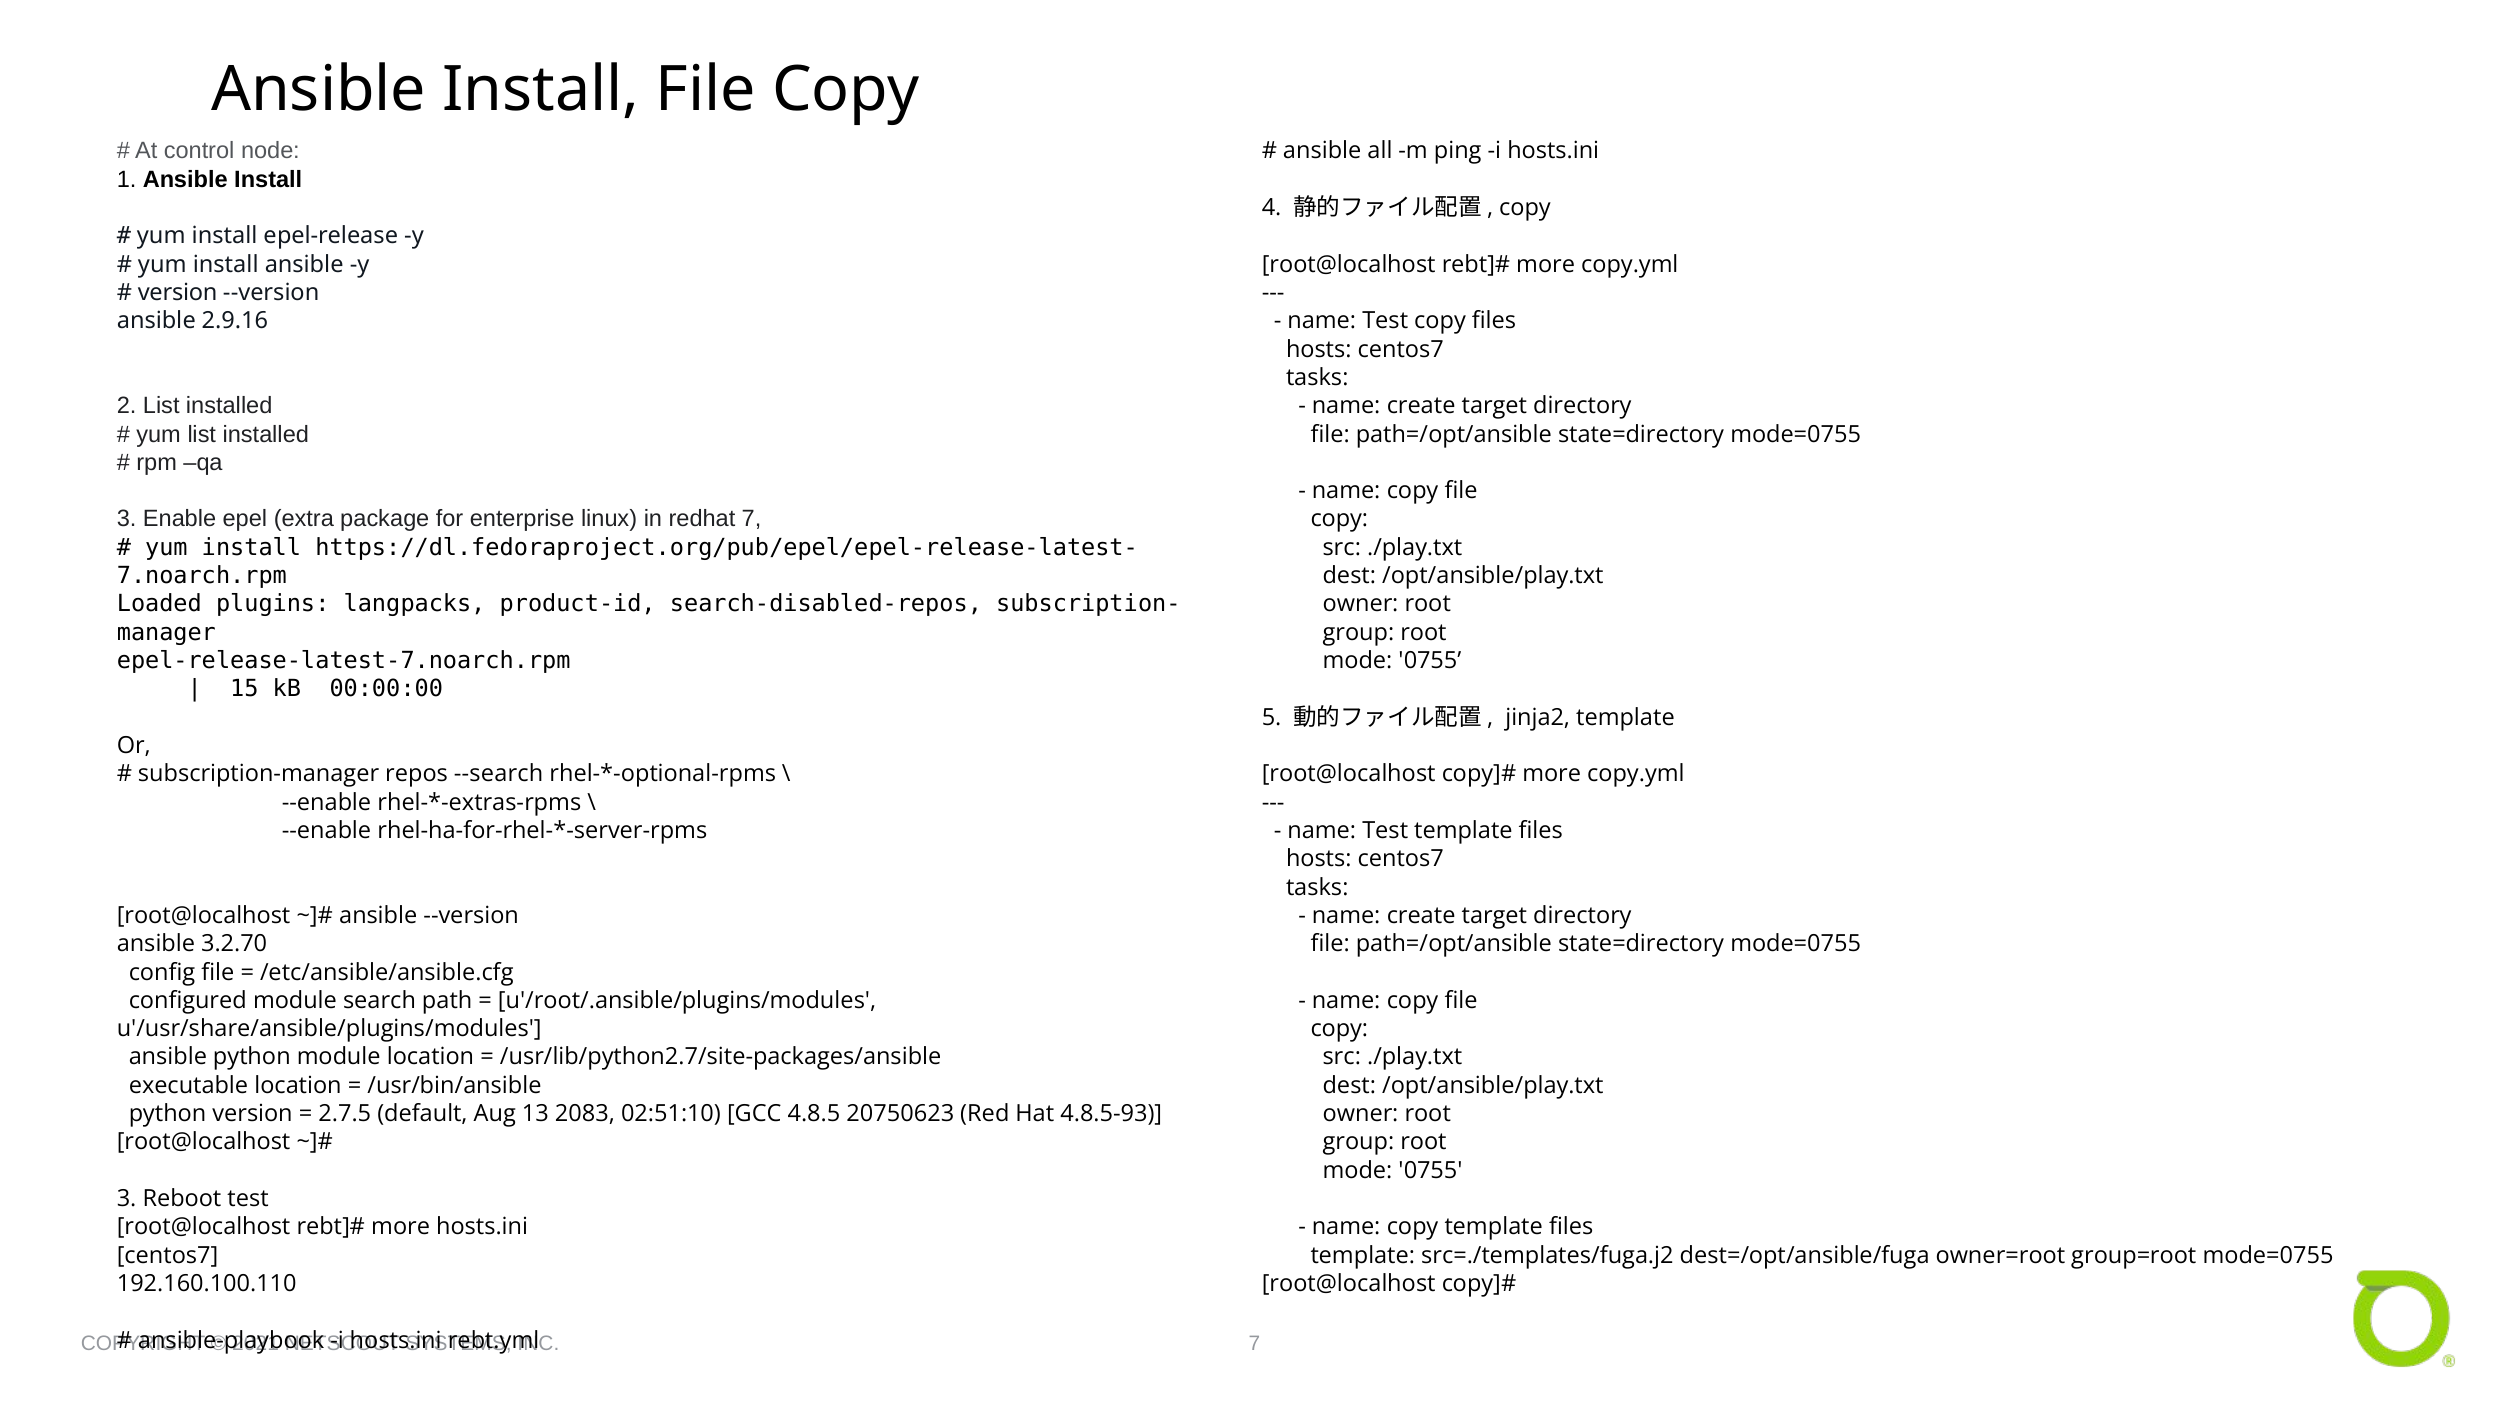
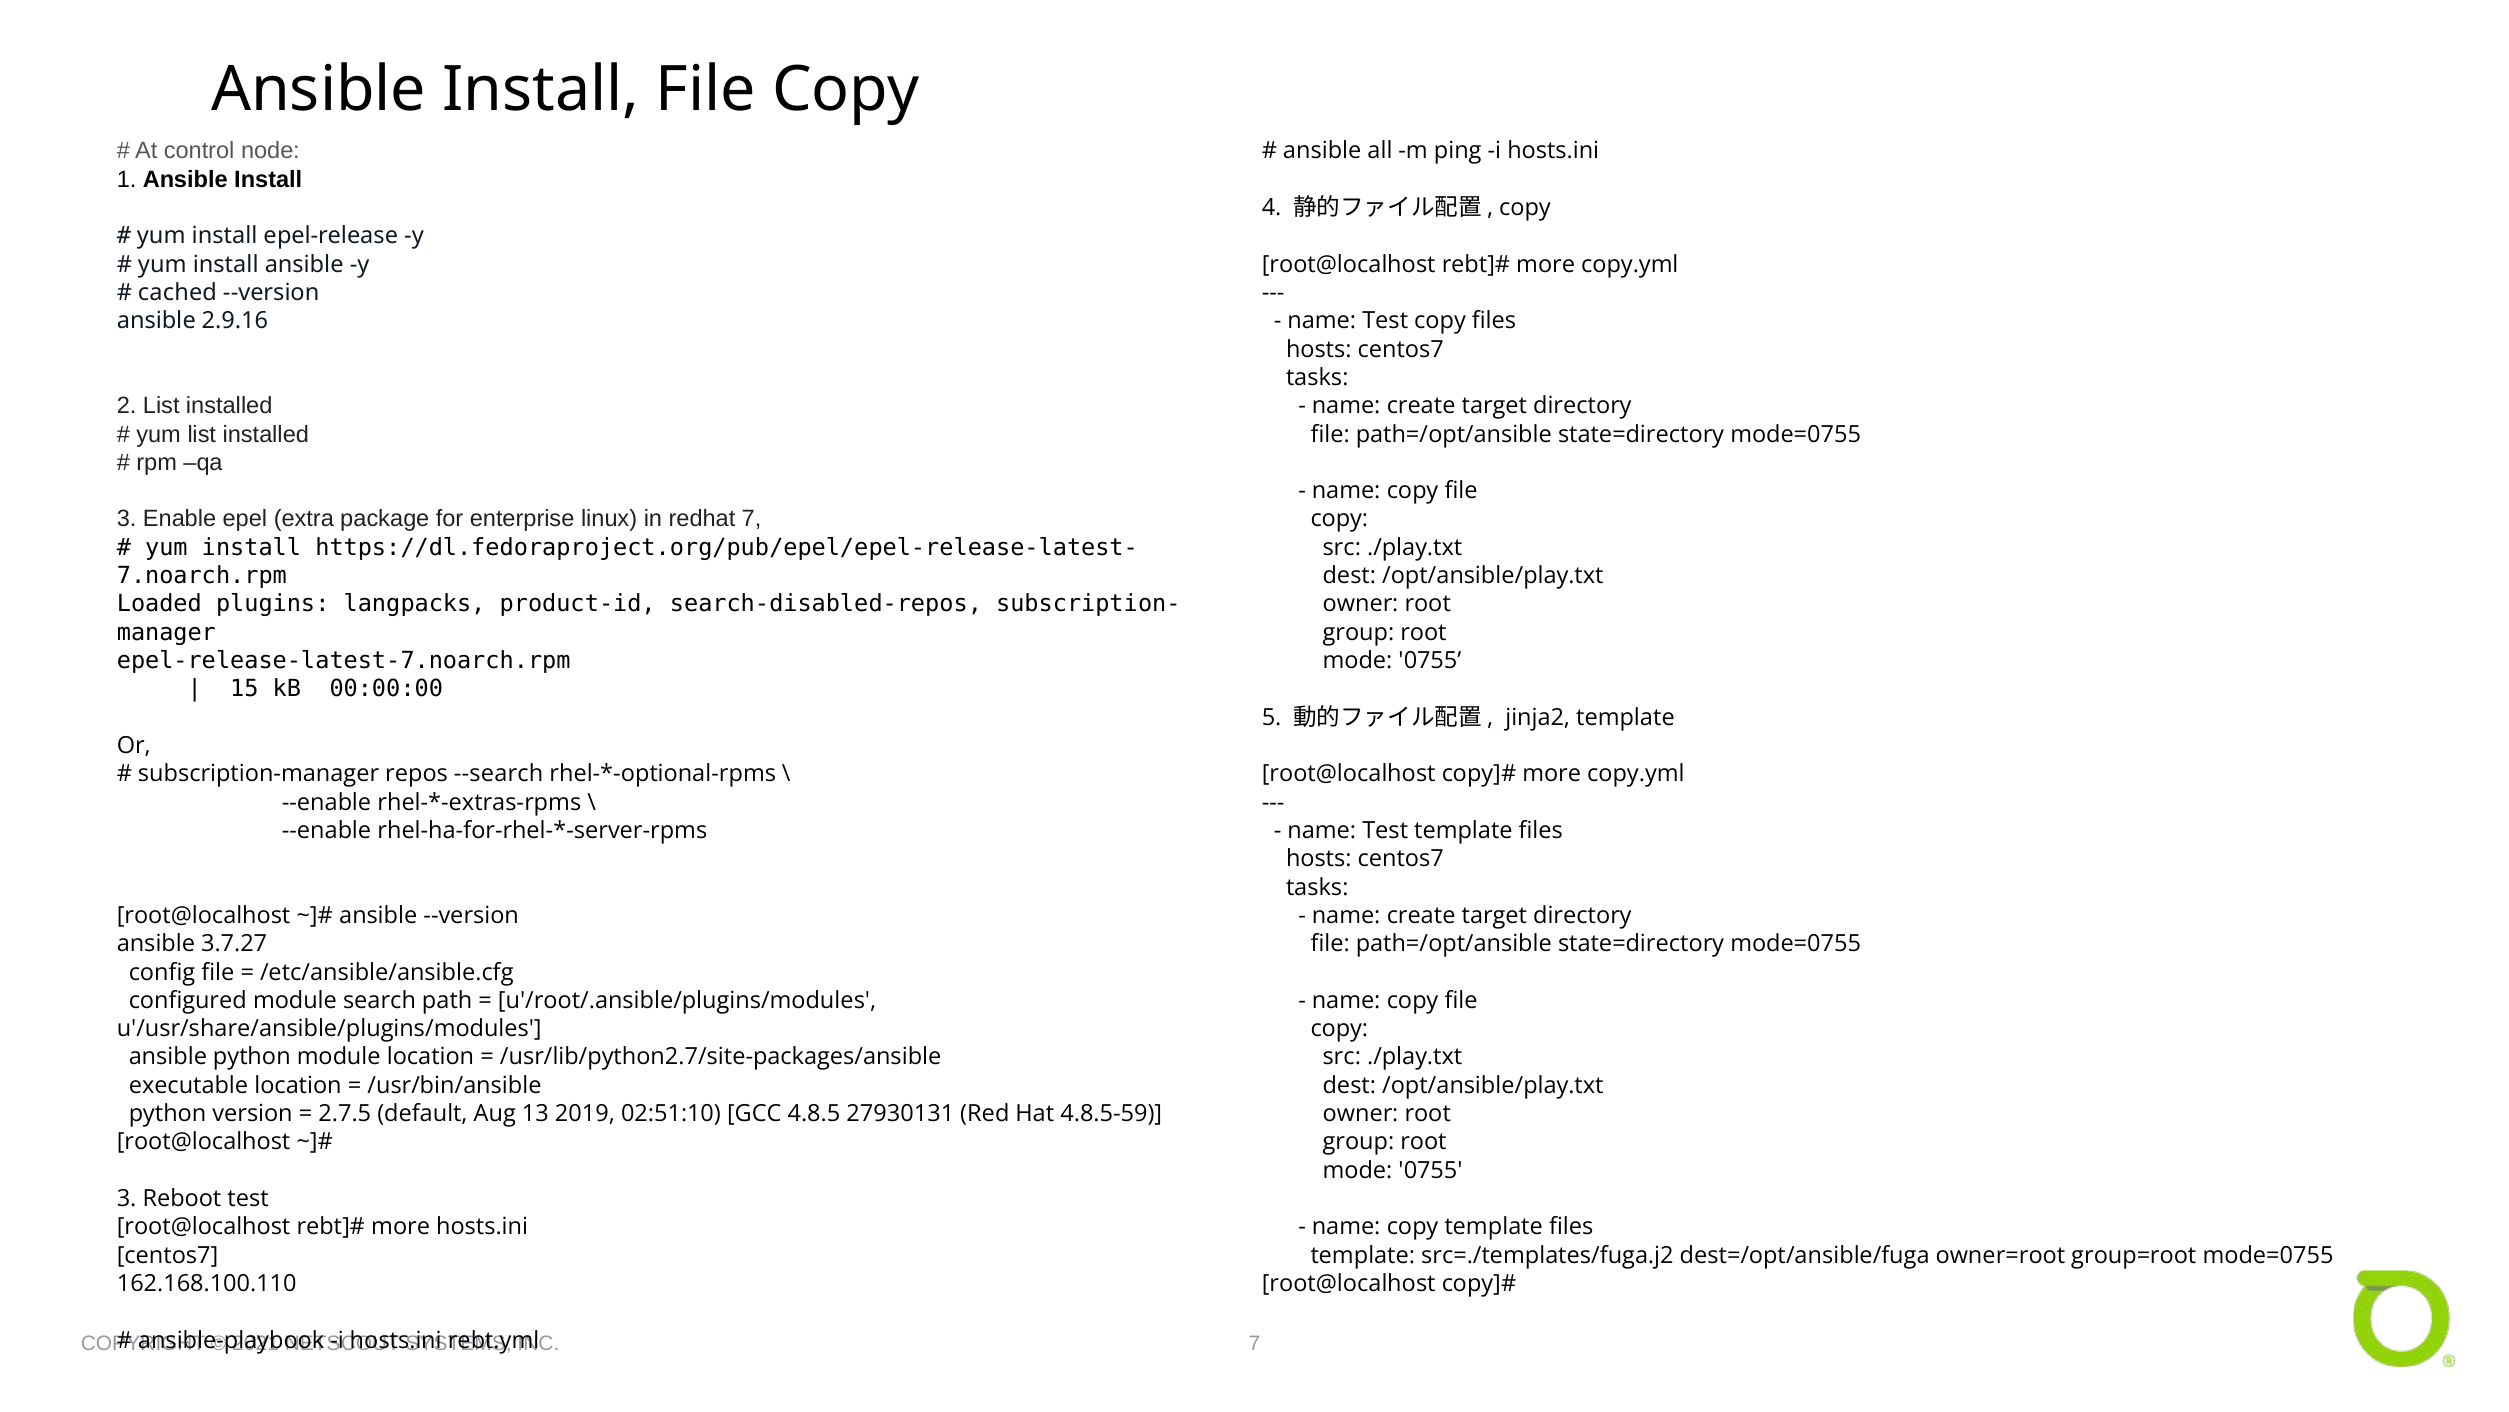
version at (178, 293): version -> cached
3.2.70: 3.2.70 -> 3.7.27
2083: 2083 -> 2019
20750623: 20750623 -> 27930131
4.8.5-93: 4.8.5-93 -> 4.8.5-59
192.160.100.110: 192.160.100.110 -> 162.168.100.110
